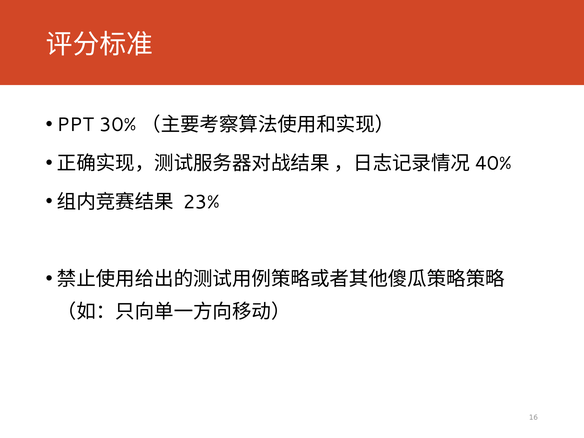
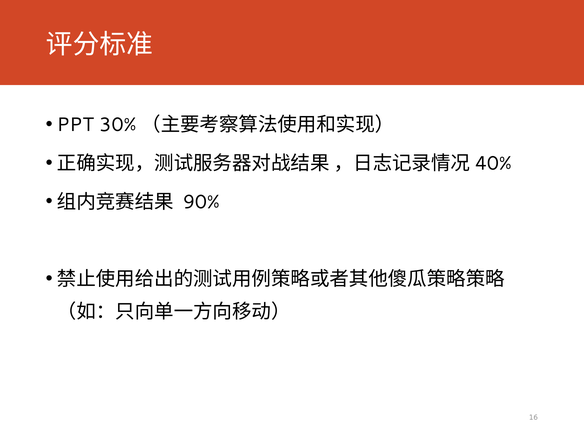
23%: 23% -> 90%
